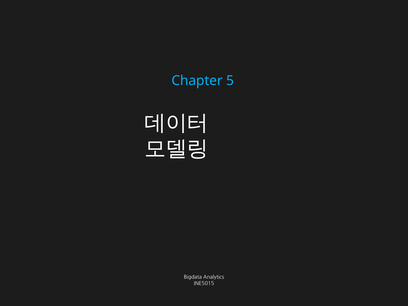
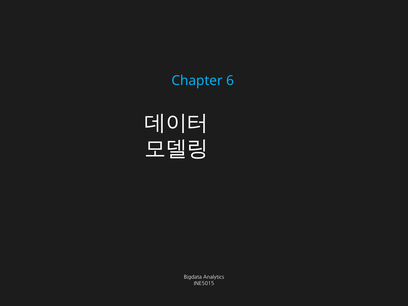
5: 5 -> 6
